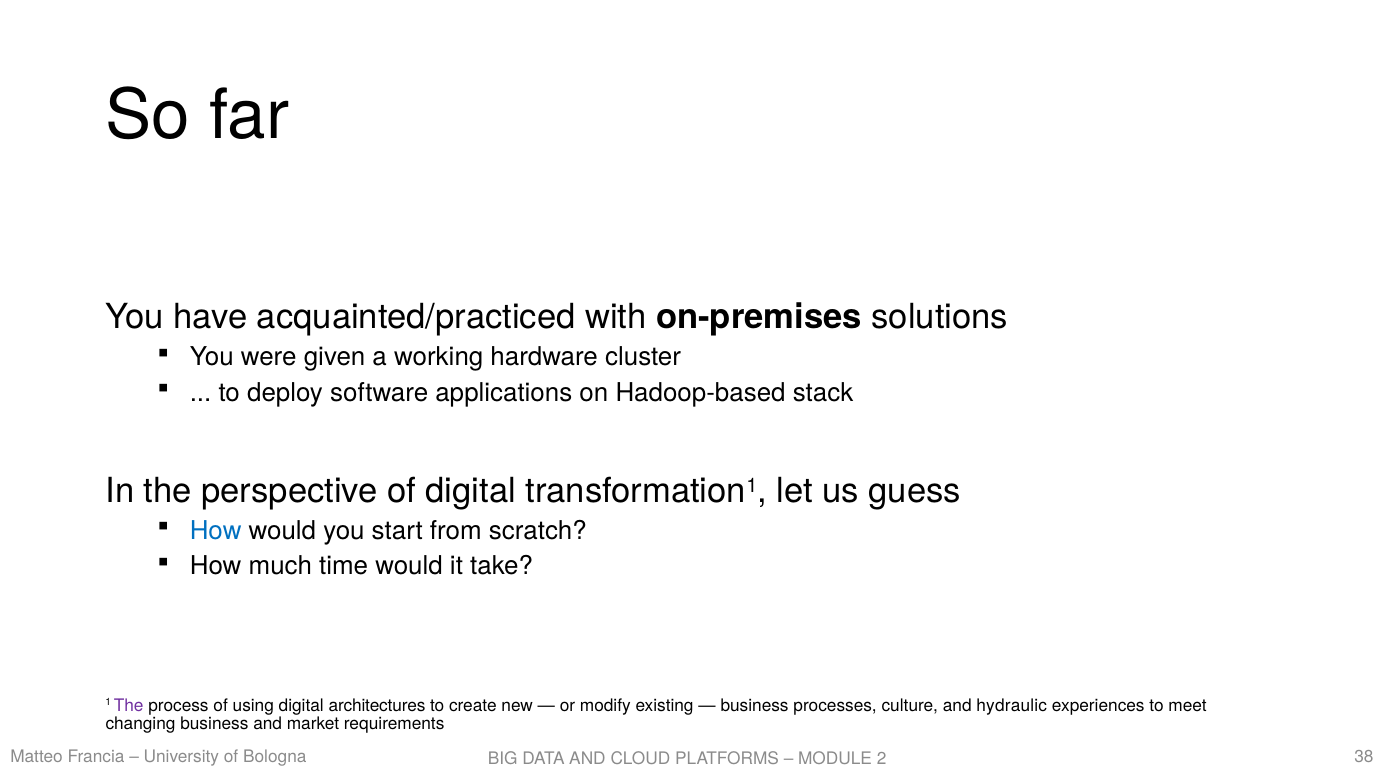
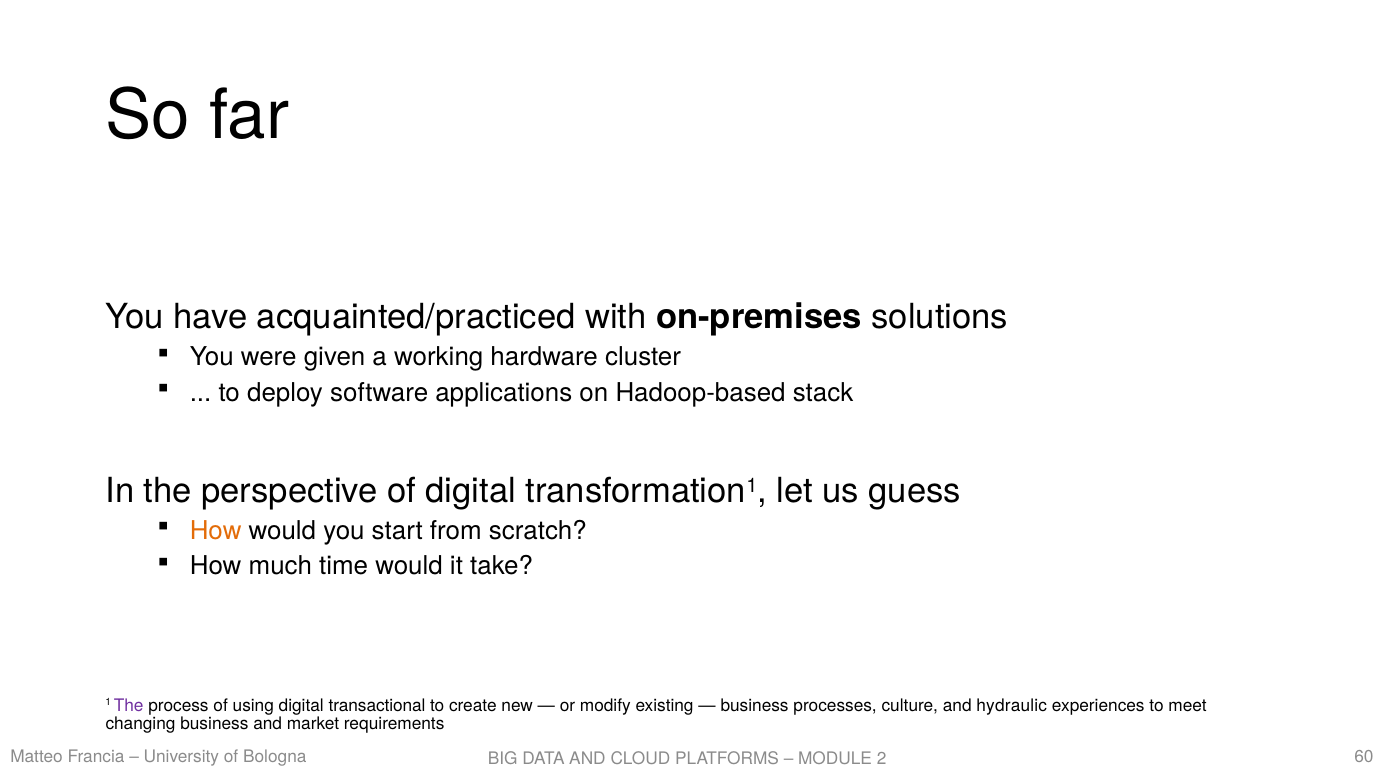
How at (216, 532) colour: blue -> orange
architectures: architectures -> transactional
38: 38 -> 60
